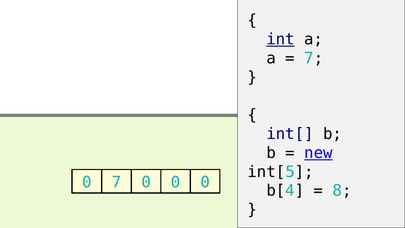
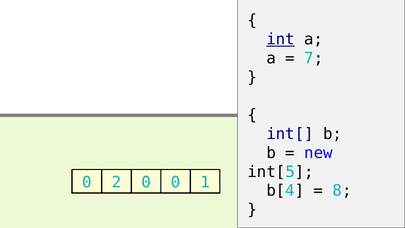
new underline: present -> none
0 7: 7 -> 2
0 0 0: 0 -> 1
